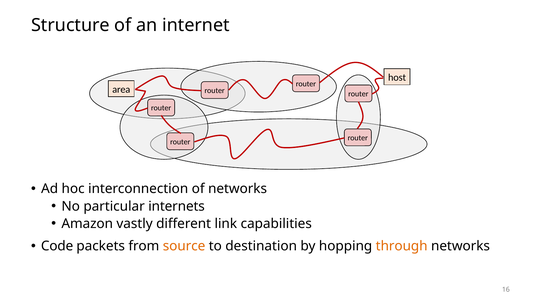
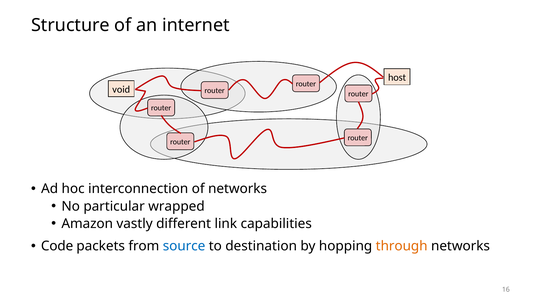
area: area -> void
internets: internets -> wrapped
source colour: orange -> blue
